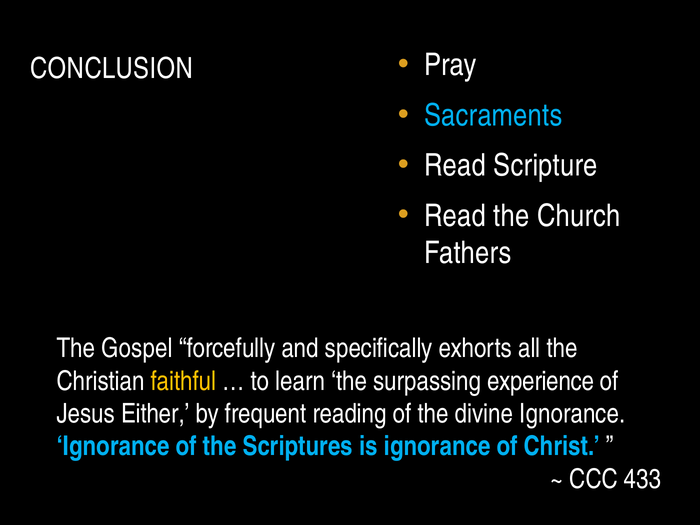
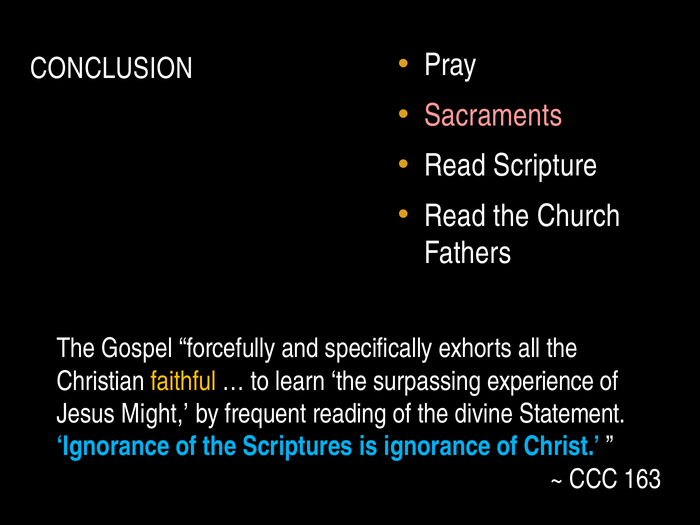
Sacraments colour: light blue -> pink
Either: Either -> Might
divine Ignorance: Ignorance -> Statement
433: 433 -> 163
